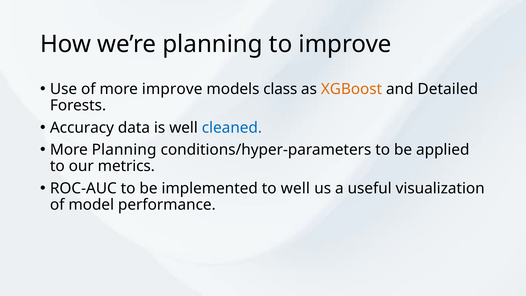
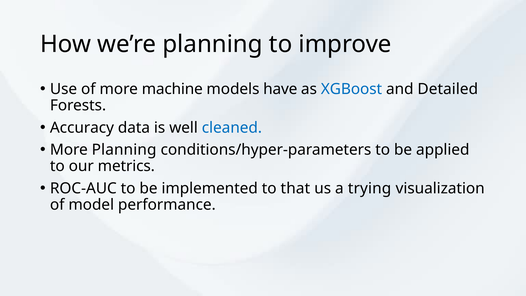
more improve: improve -> machine
class: class -> have
XGBoost colour: orange -> blue
to well: well -> that
useful: useful -> trying
